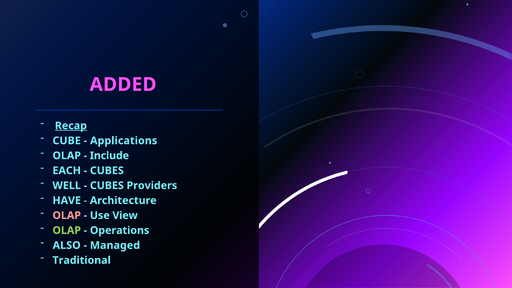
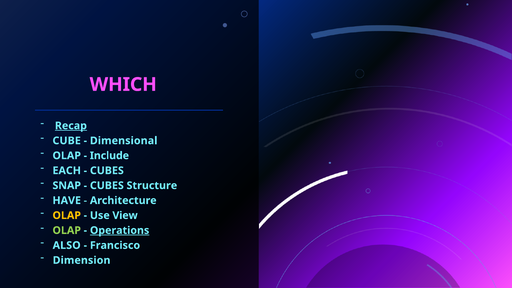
ADDED: ADDED -> WHICH
Applications: Applications -> Dimensional
WELL: WELL -> SNAP
Providers: Providers -> Structure
OLAP at (67, 215) colour: pink -> yellow
Operations underline: none -> present
Managed: Managed -> Francisco
Traditional: Traditional -> Dimension
